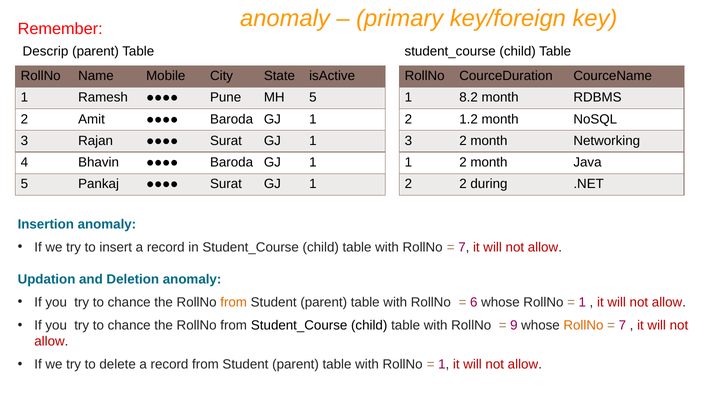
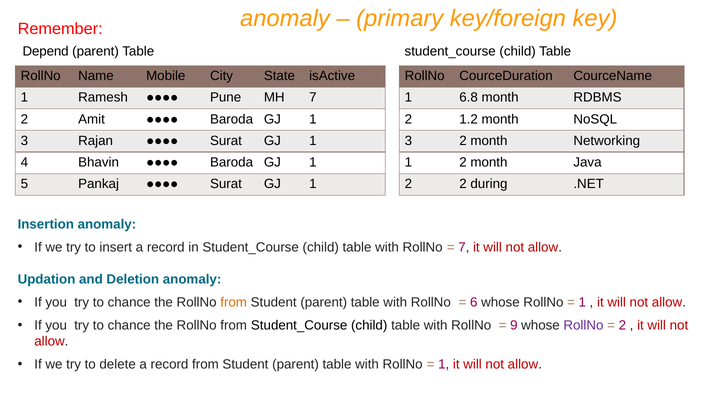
Descrip: Descrip -> Depend
MH 5: 5 -> 7
8.2: 8.2 -> 6.8
RollNo at (583, 326) colour: orange -> purple
7 at (622, 326): 7 -> 2
